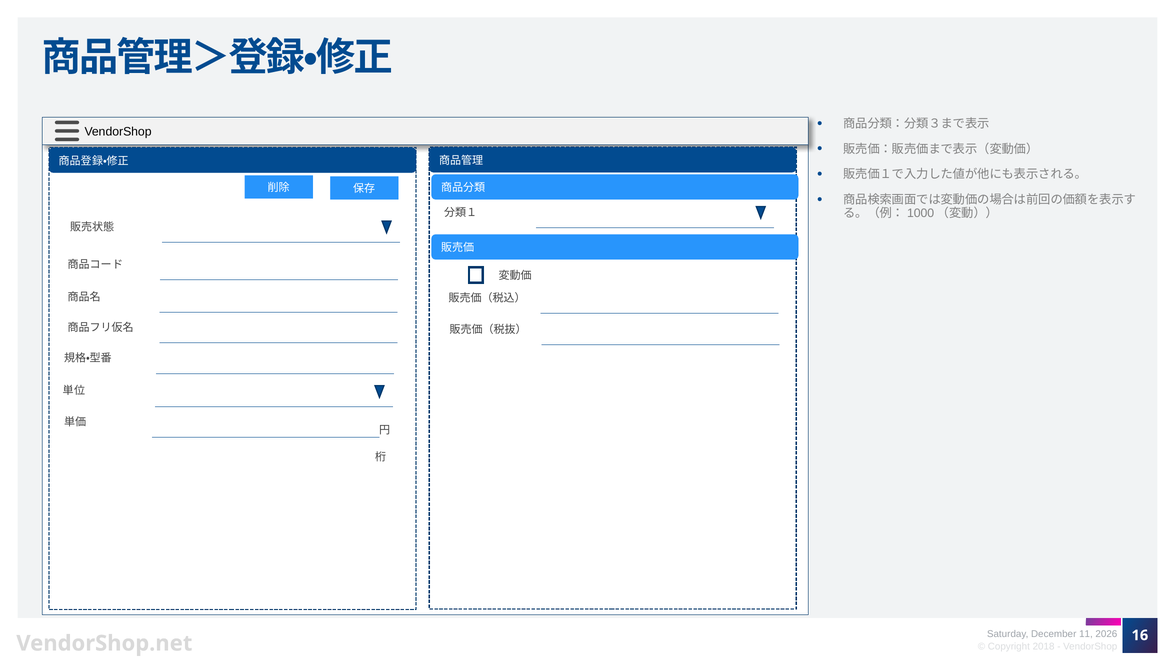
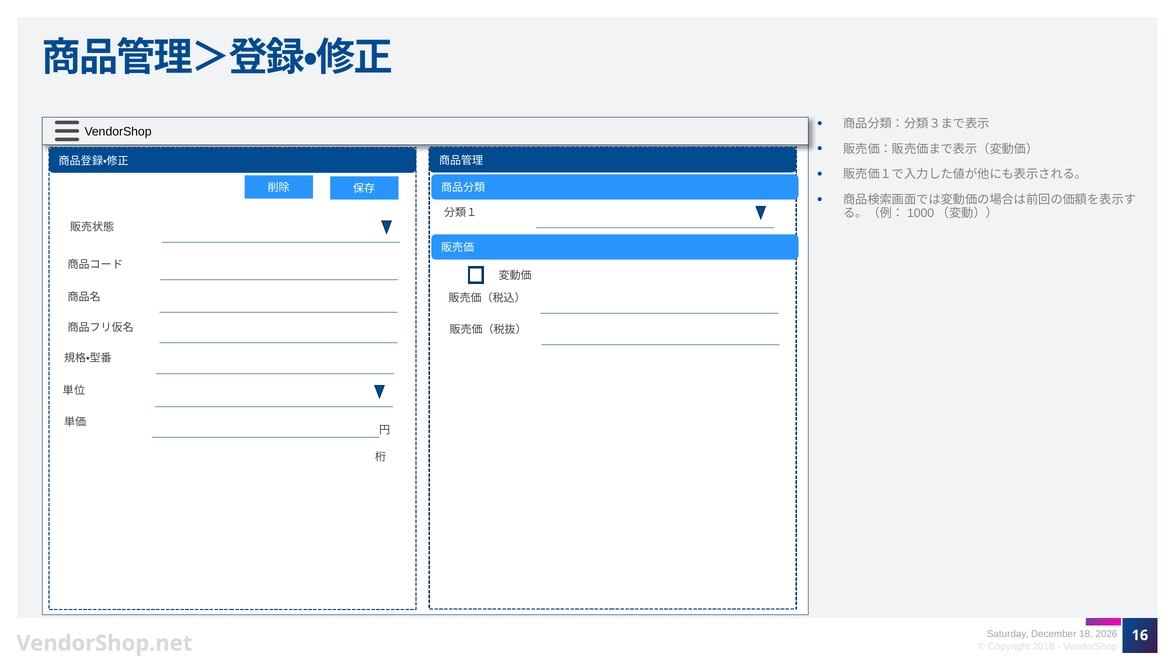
11: 11 -> 18
